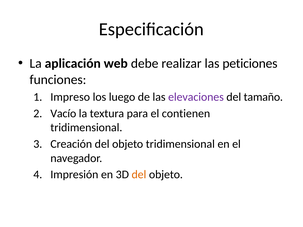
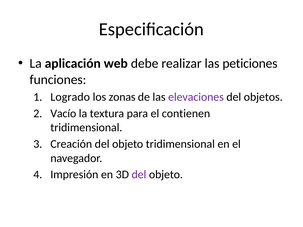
Impreso: Impreso -> Logrado
luego: luego -> zonas
tamaño: tamaño -> objetos
del at (139, 175) colour: orange -> purple
